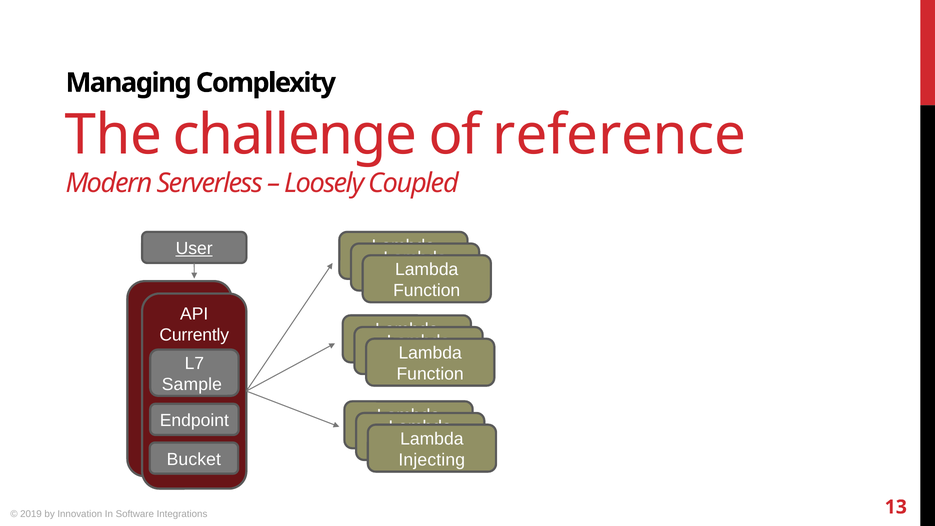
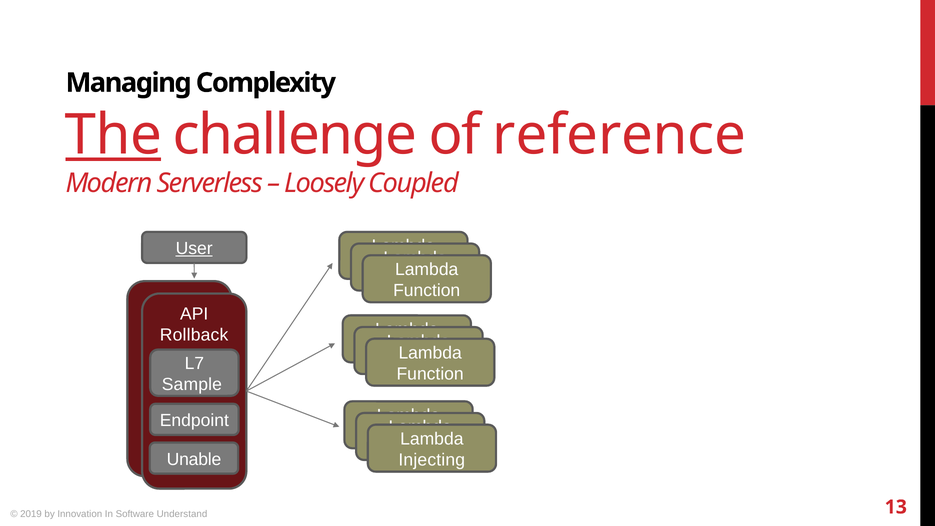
The underline: none -> present
Currently: Currently -> Rollback
Bucket: Bucket -> Unable
Integrations: Integrations -> Understand
